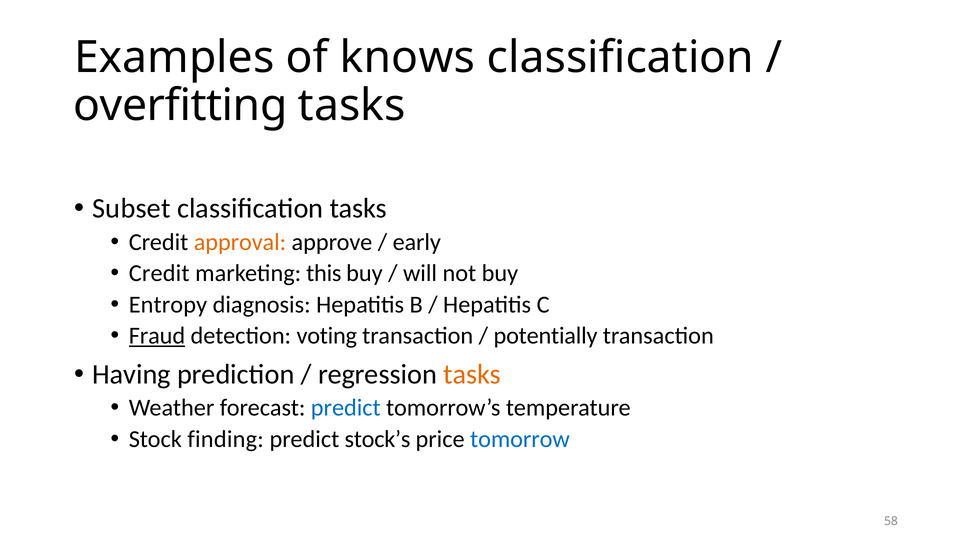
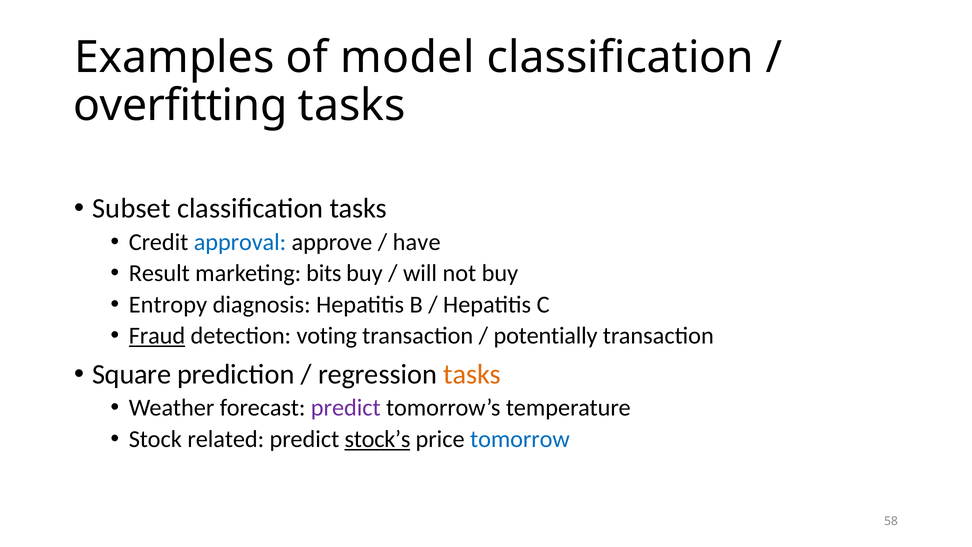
knows: knows -> model
approval colour: orange -> blue
early: early -> have
Credit at (159, 273): Credit -> Result
this: this -> bits
Having: Having -> Square
predict at (346, 408) colour: blue -> purple
finding: finding -> related
stock’s underline: none -> present
